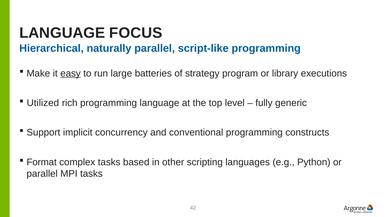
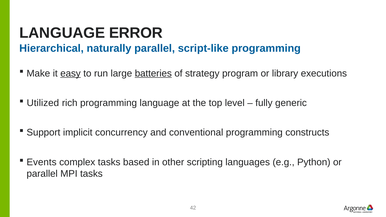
FOCUS: FOCUS -> ERROR
batteries underline: none -> present
Format: Format -> Events
